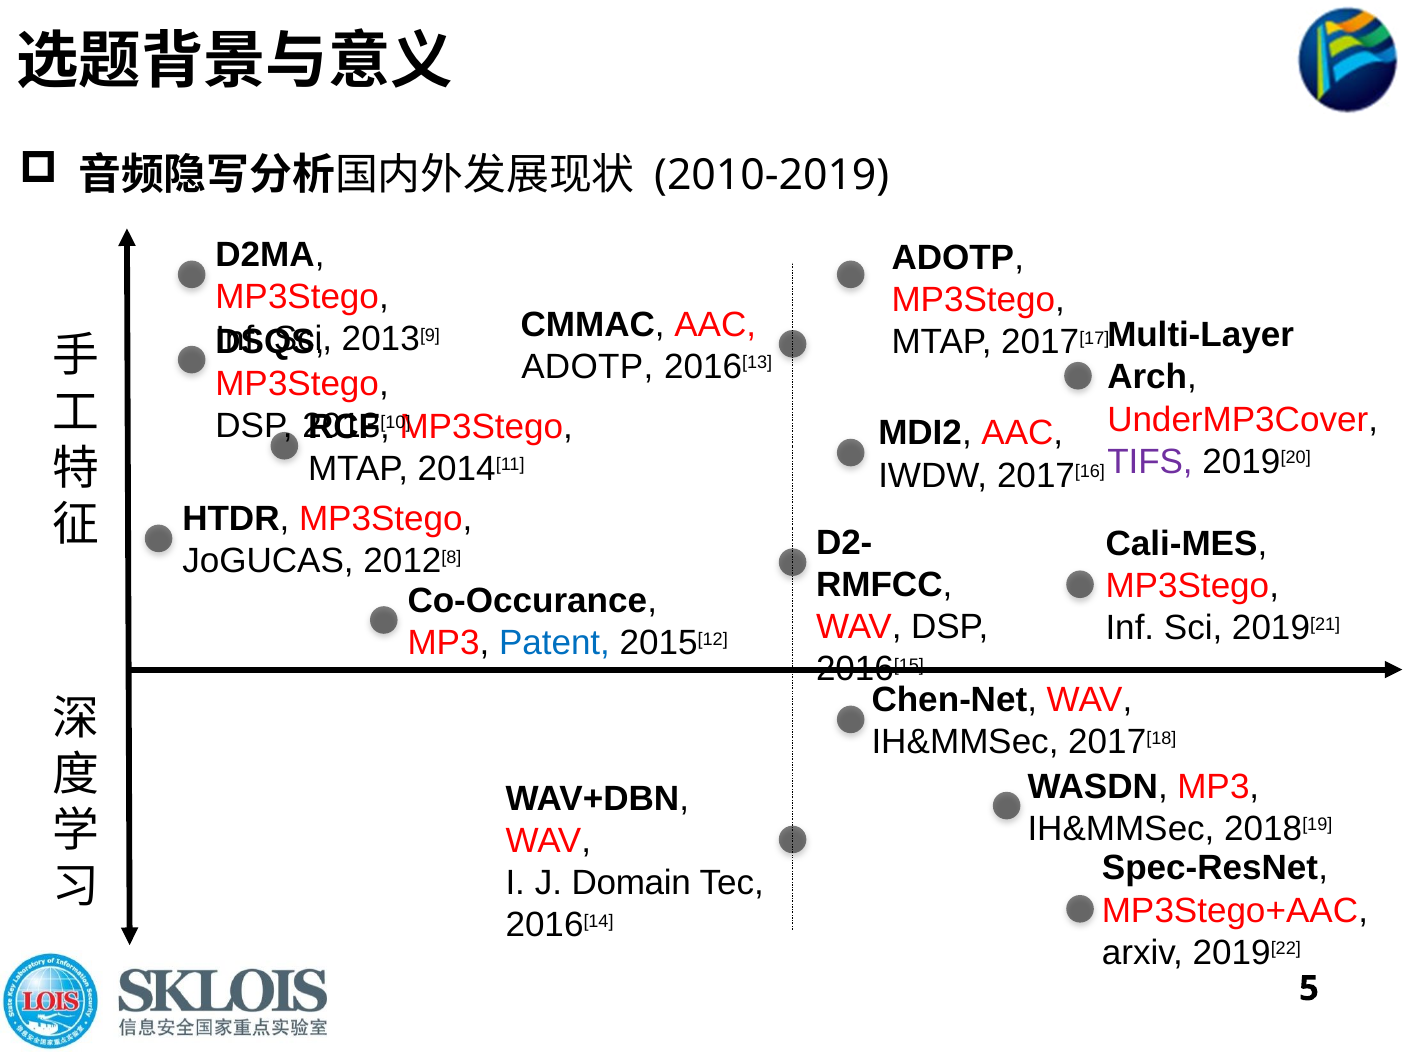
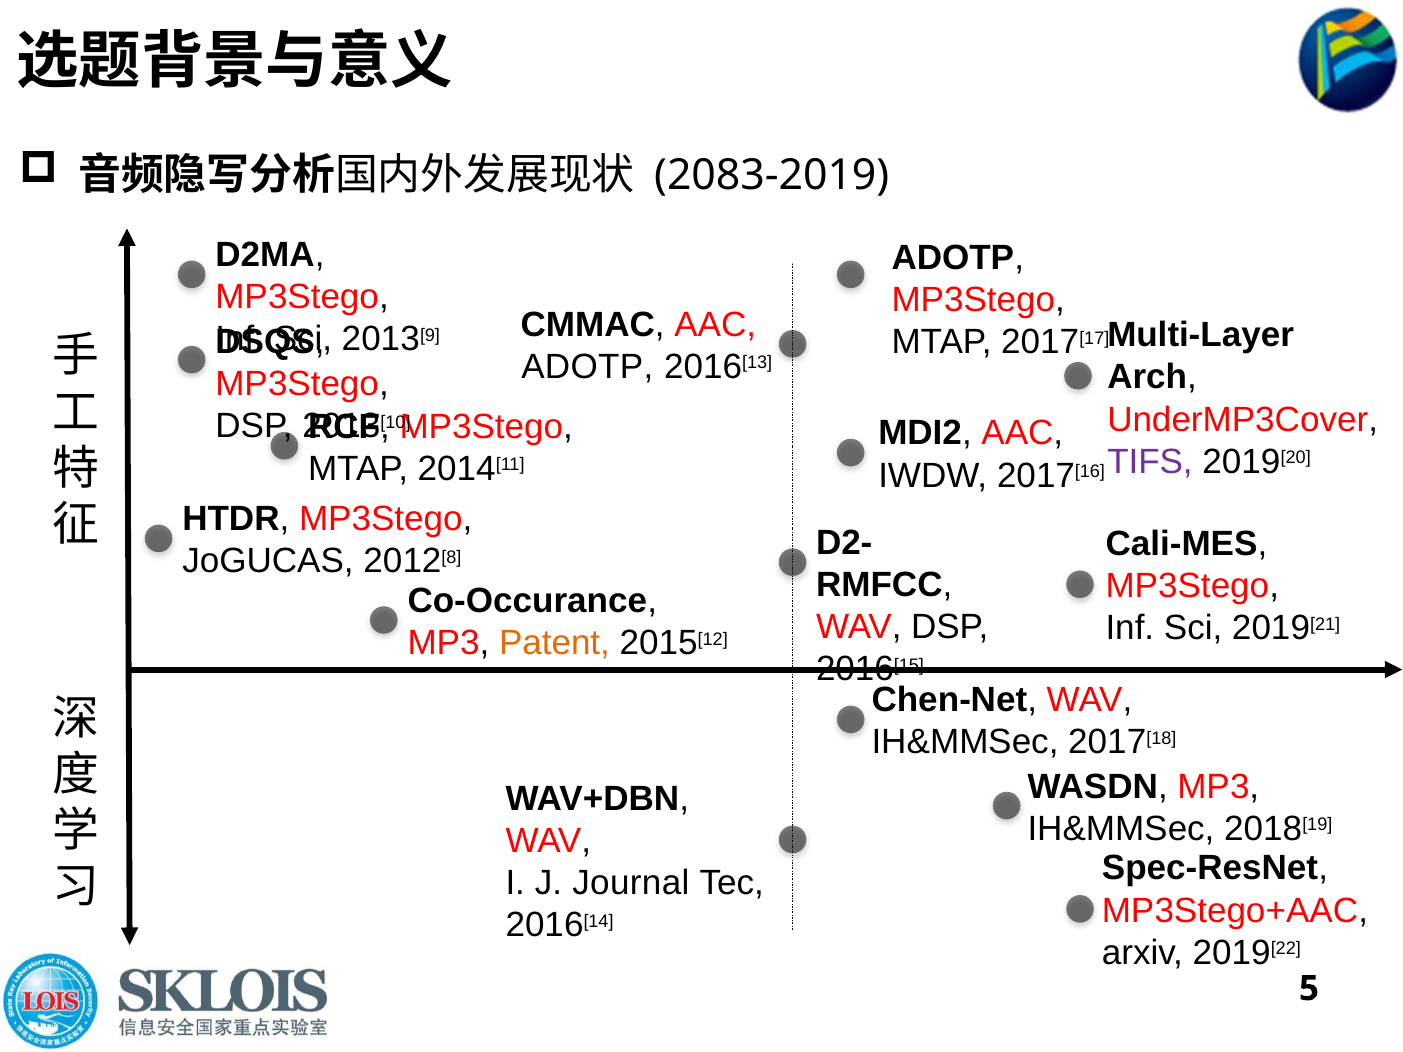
2010-2019: 2010-2019 -> 2083-2019
Patent colour: blue -> orange
Domain: Domain -> Journal
